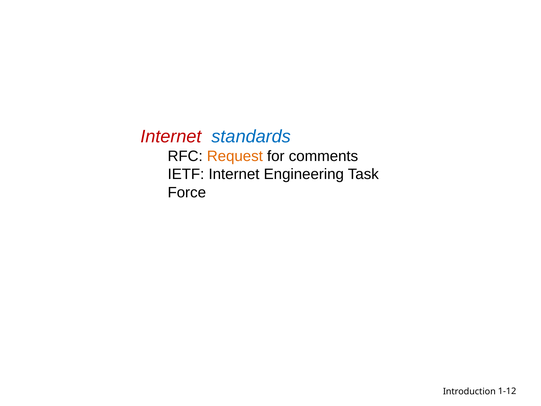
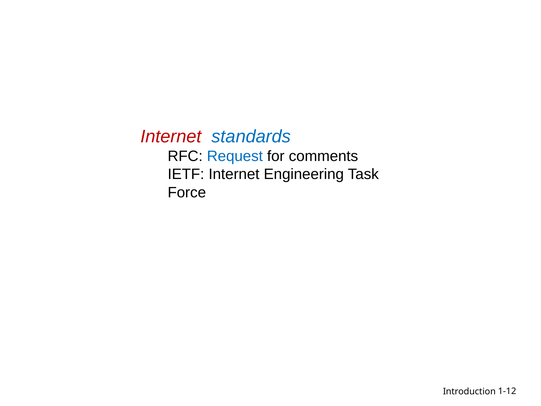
Request colour: orange -> blue
